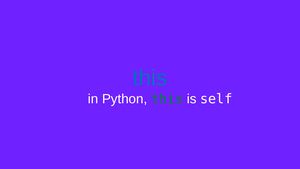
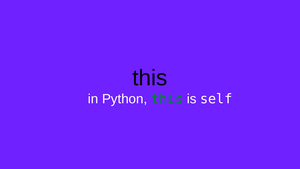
this at (150, 78) colour: blue -> black
